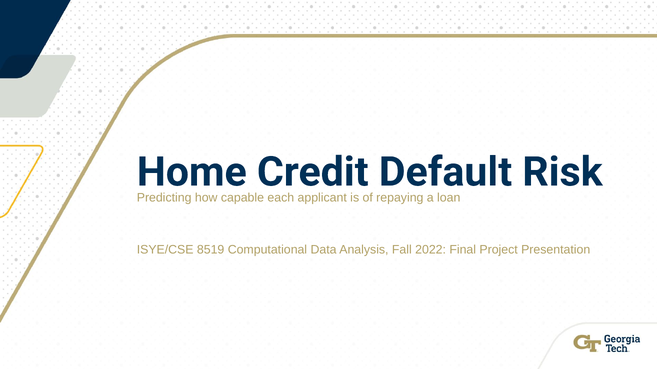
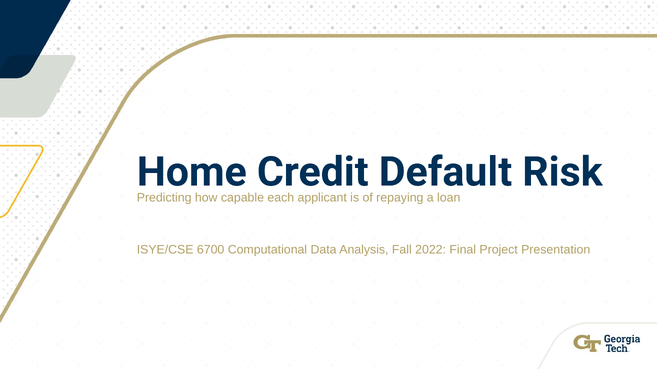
8519: 8519 -> 6700
